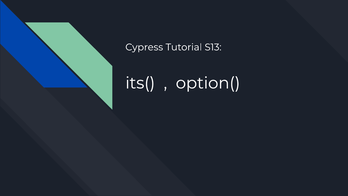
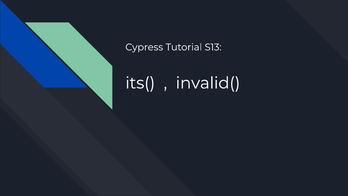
option(: option( -> invalid(
